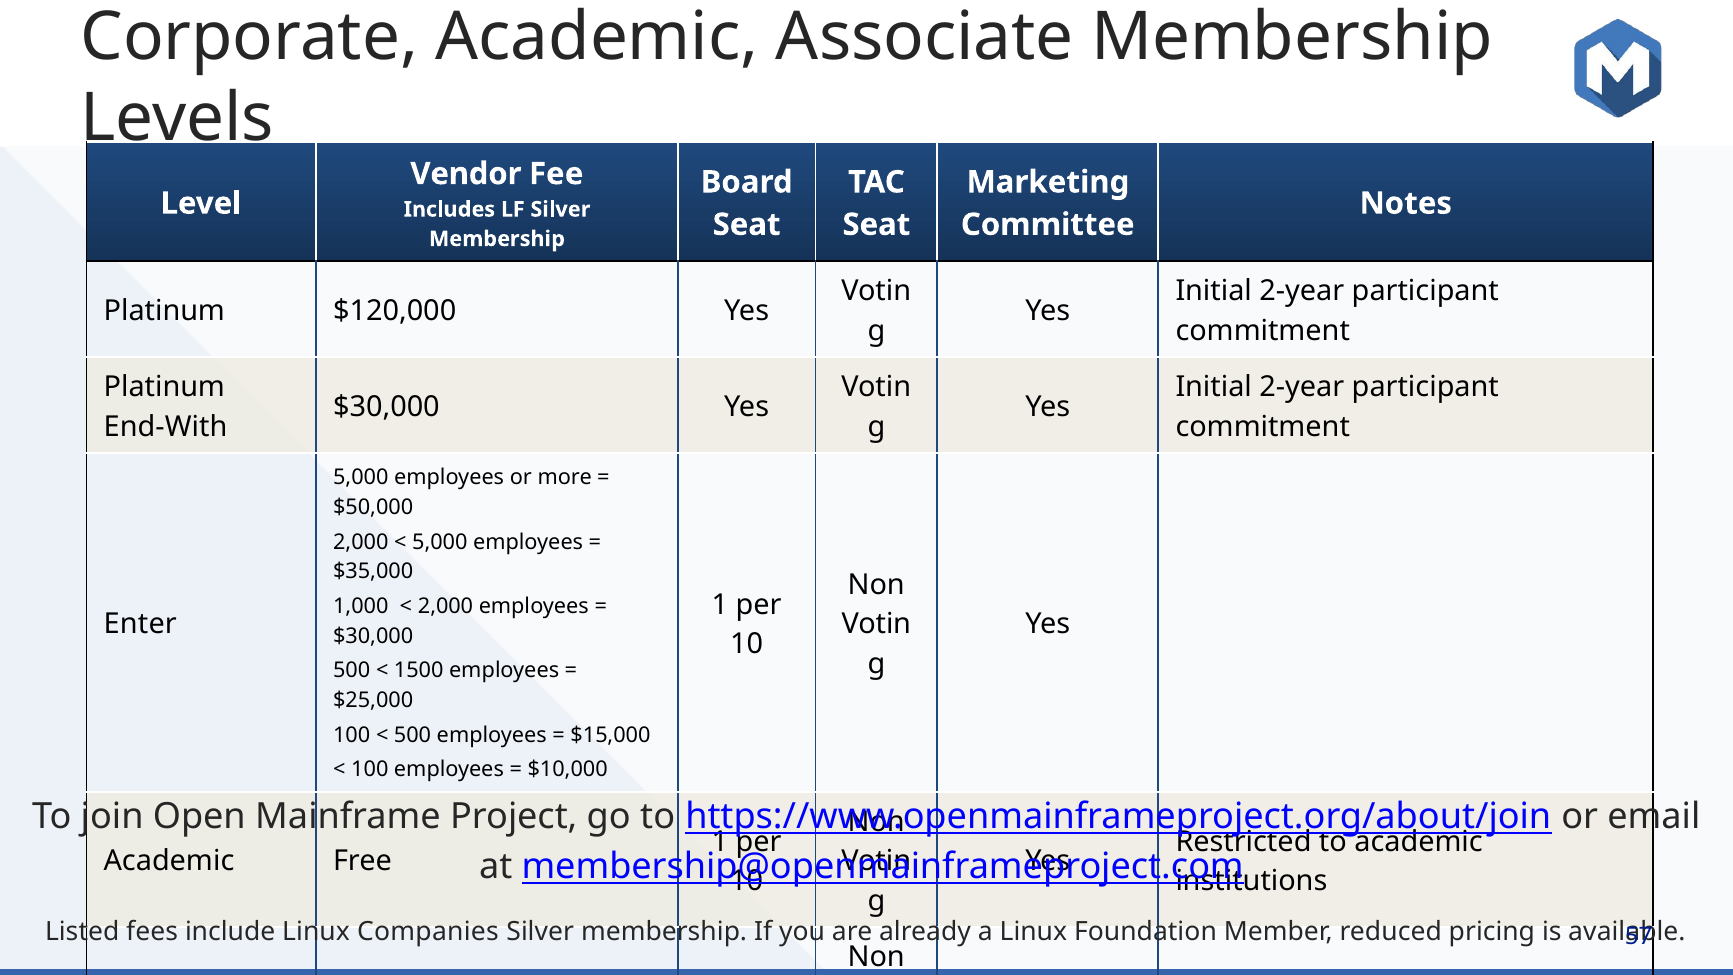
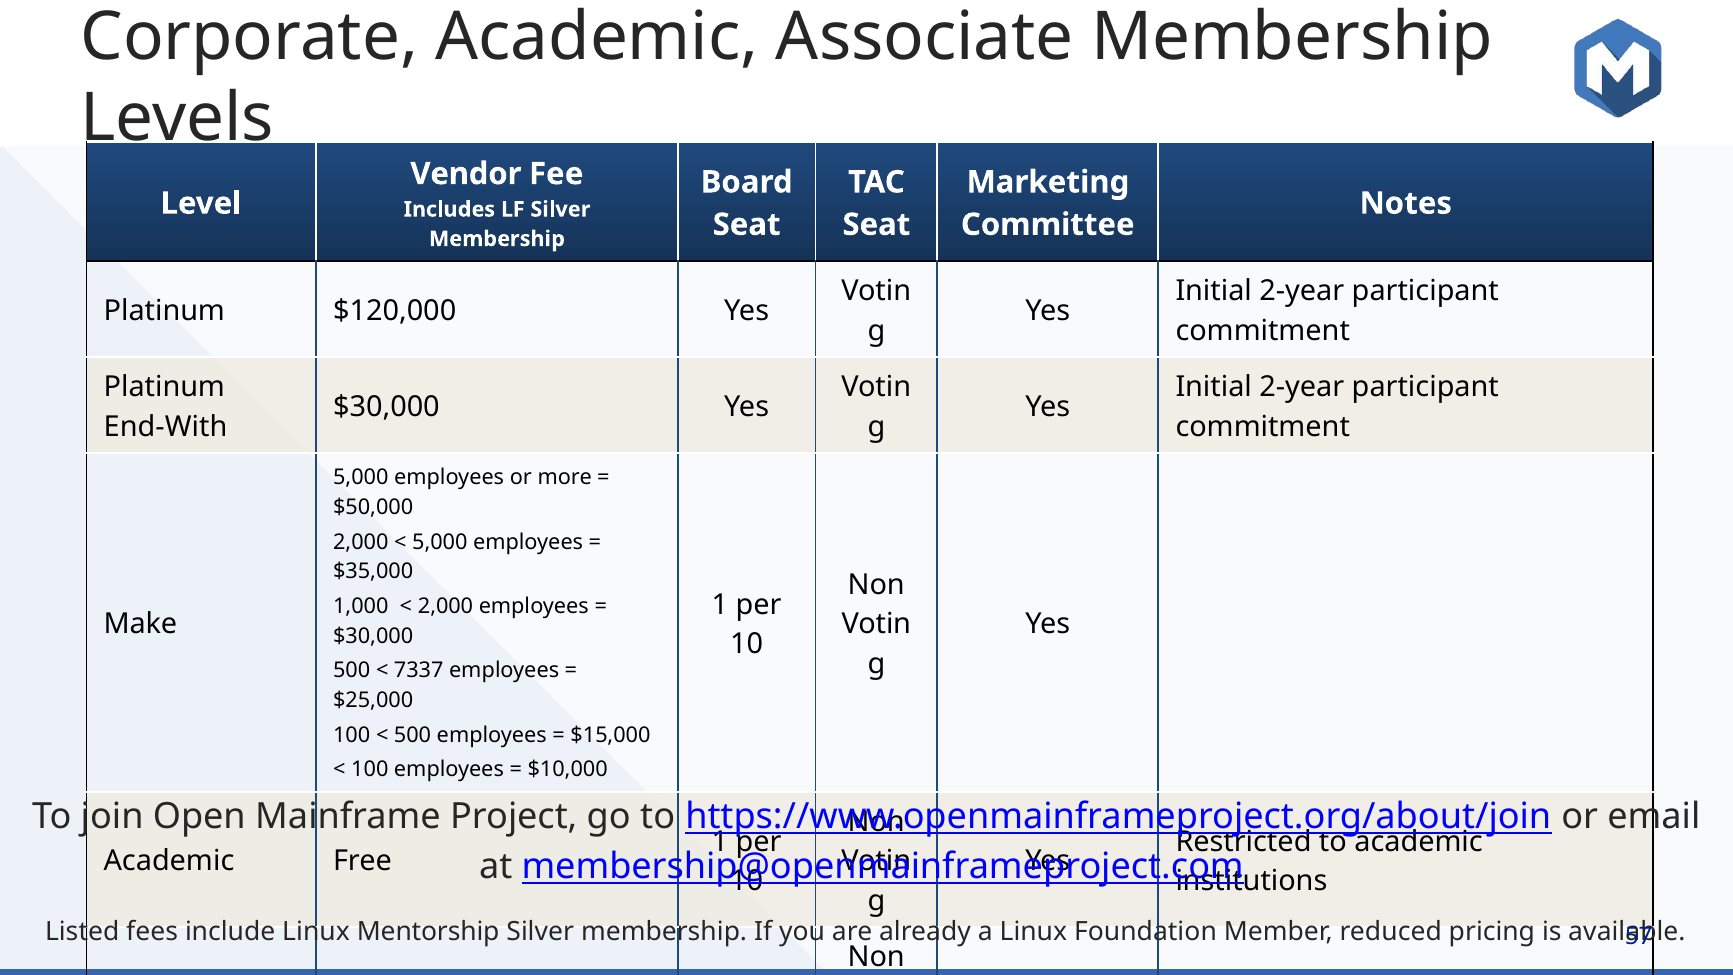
Enter: Enter -> Make
1500: 1500 -> 7337
Companies: Companies -> Mentorship
